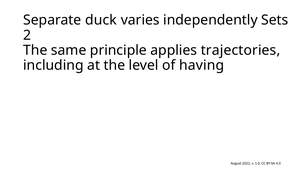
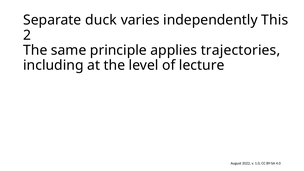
Sets: Sets -> This
having: having -> lecture
